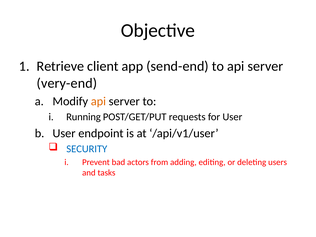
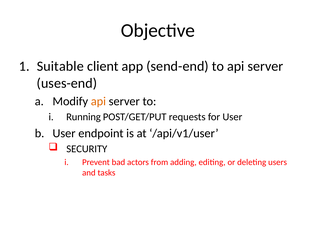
Retrieve: Retrieve -> Suitable
very-end: very-end -> uses-end
SECURITY colour: blue -> black
